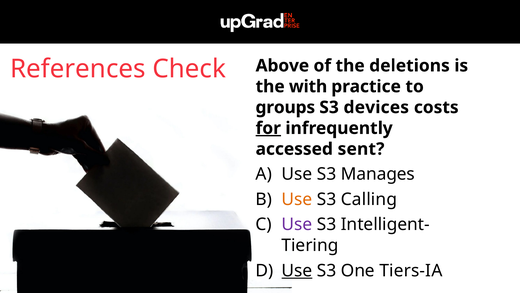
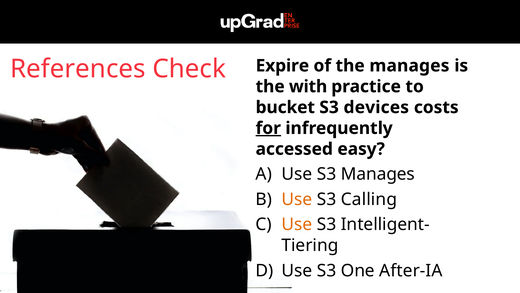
Above: Above -> Expire
the deletions: deletions -> manages
groups: groups -> bucket
sent: sent -> easy
Use at (297, 224) colour: purple -> orange
Use at (297, 270) underline: present -> none
Tiers-IA: Tiers-IA -> After-IA
